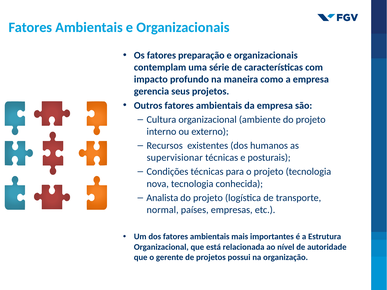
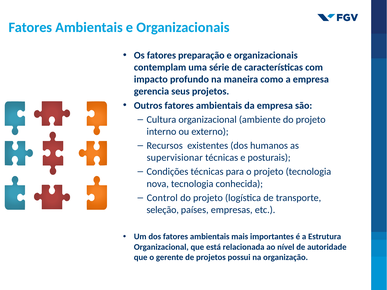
Analista: Analista -> Control
normal: normal -> seleção
